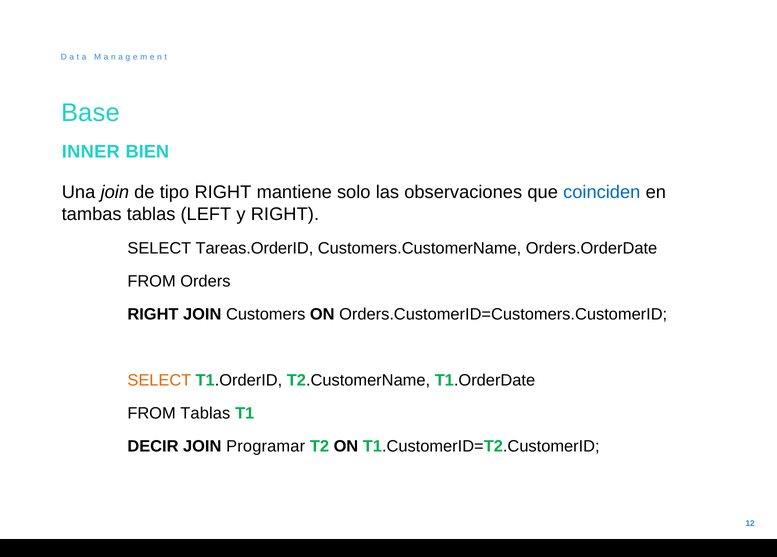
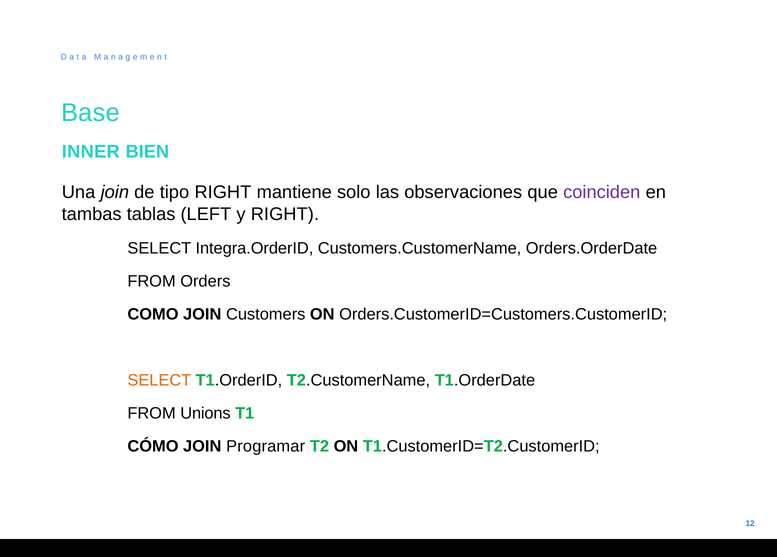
coinciden colour: blue -> purple
Tareas.OrderID: Tareas.OrderID -> Integra.OrderID
RIGHT at (153, 314): RIGHT -> COMO
FROM Tablas: Tablas -> Unions
DECIR: DECIR -> CÓMO
